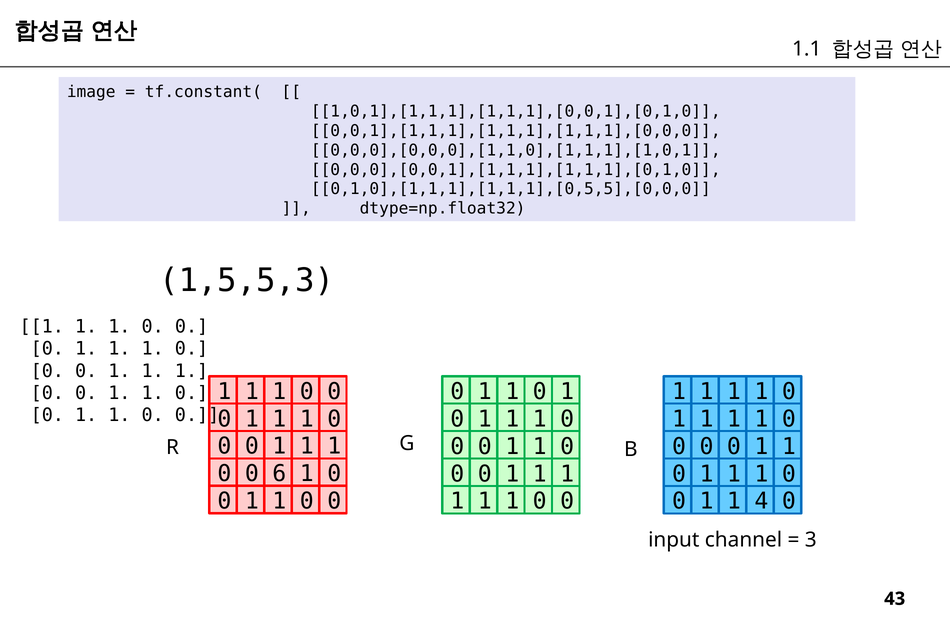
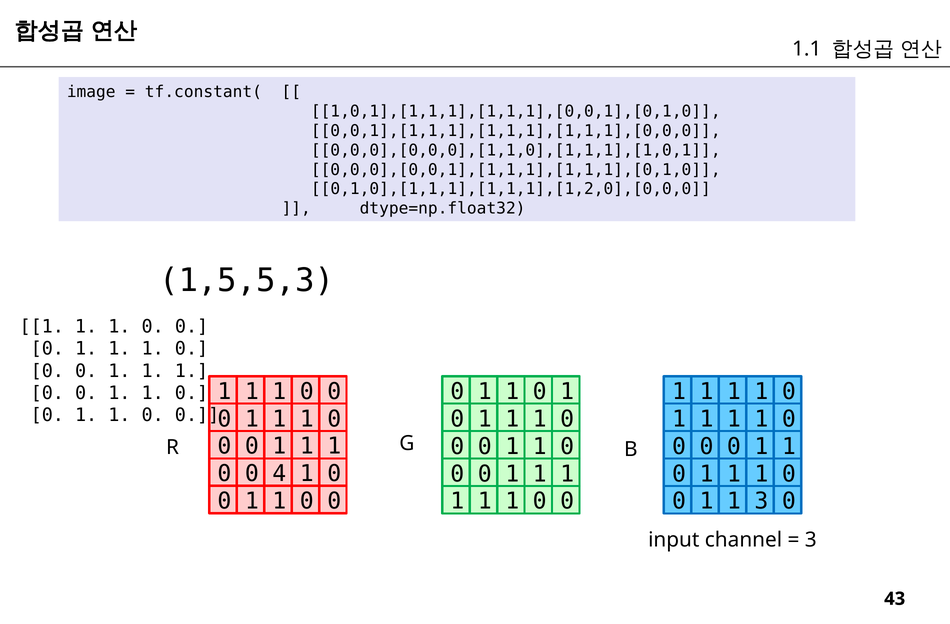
0,1,0],[1,1,1],[1,1,1],[0,5,5],[0,0,0: 0,1,0],[1,1,1],[1,1,1],[0,5,5],[0,0,0 -> 0,1,0],[1,1,1],[1,1,1],[1,2,0],[0,0,0
6: 6 -> 4
1 4: 4 -> 3
